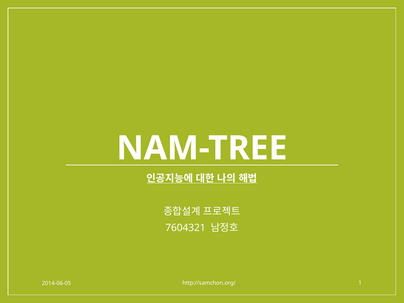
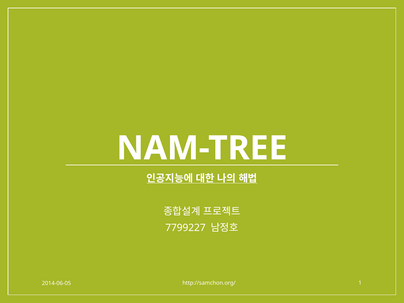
7604321: 7604321 -> 7799227
